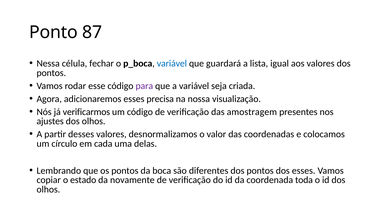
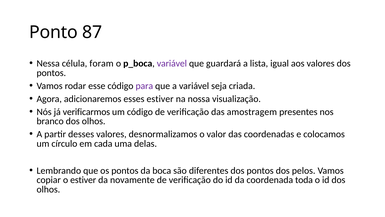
fechar: fechar -> foram
variável at (172, 63) colour: blue -> purple
esses precisa: precisa -> estiver
ajustes: ajustes -> branco
dos esses: esses -> pelos
o estado: estado -> estiver
